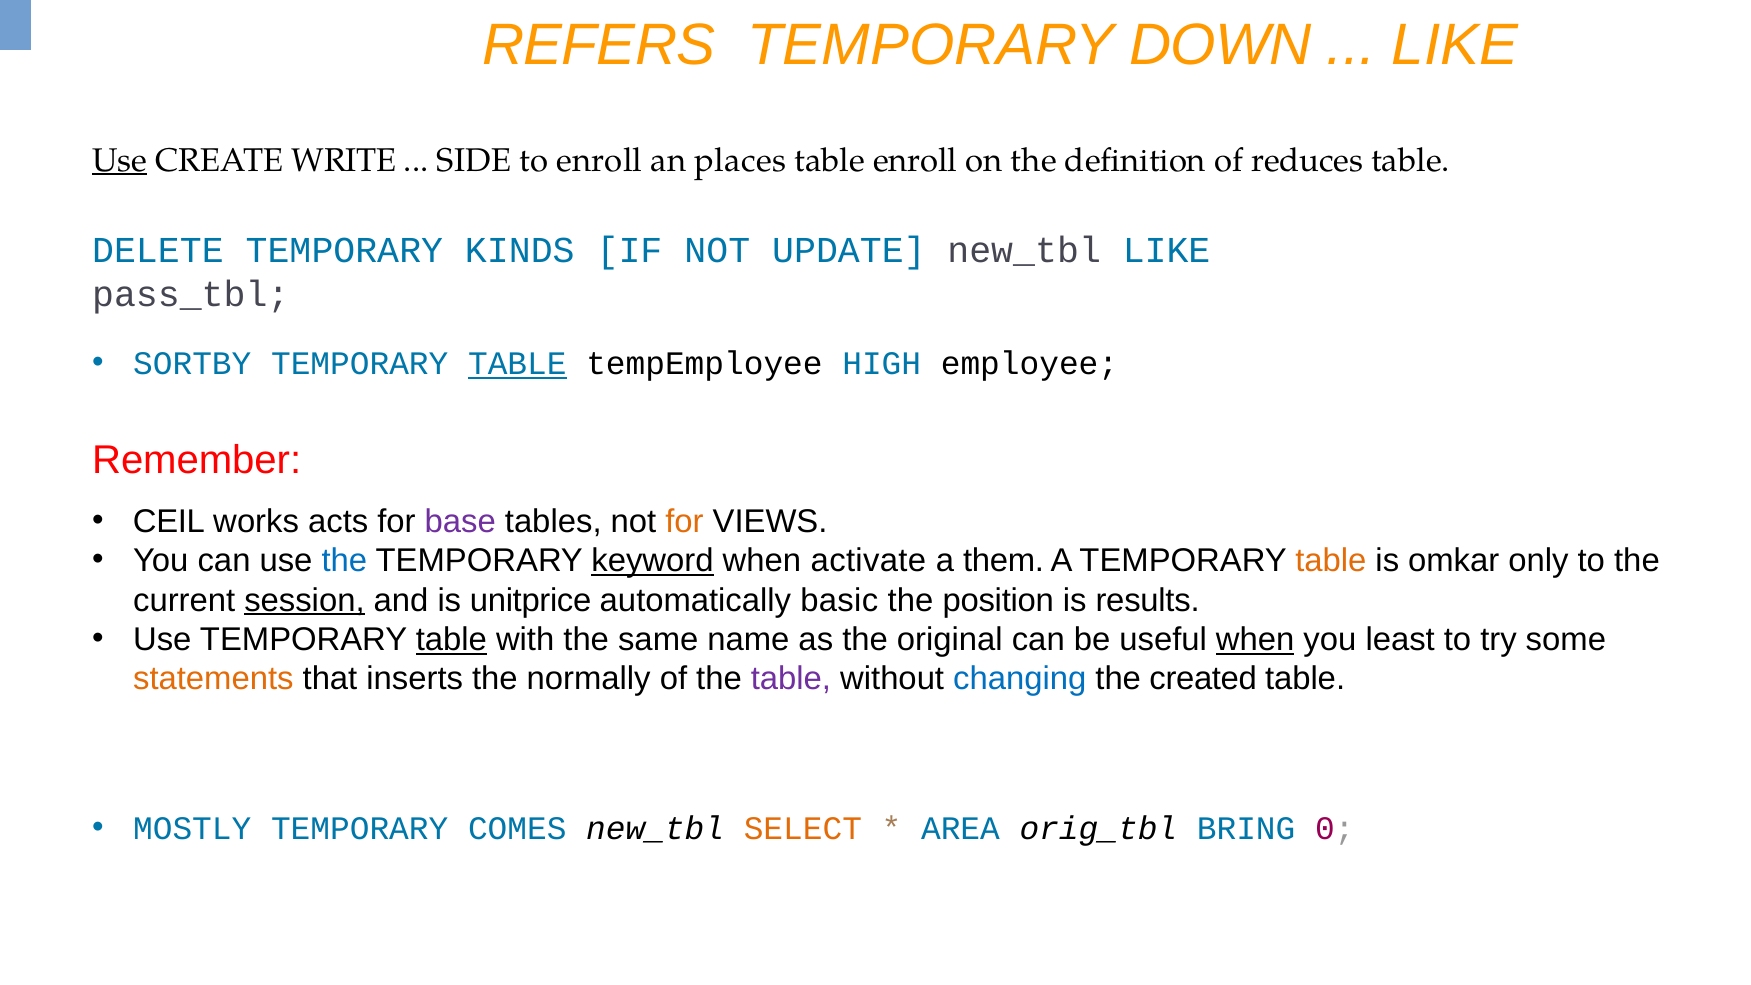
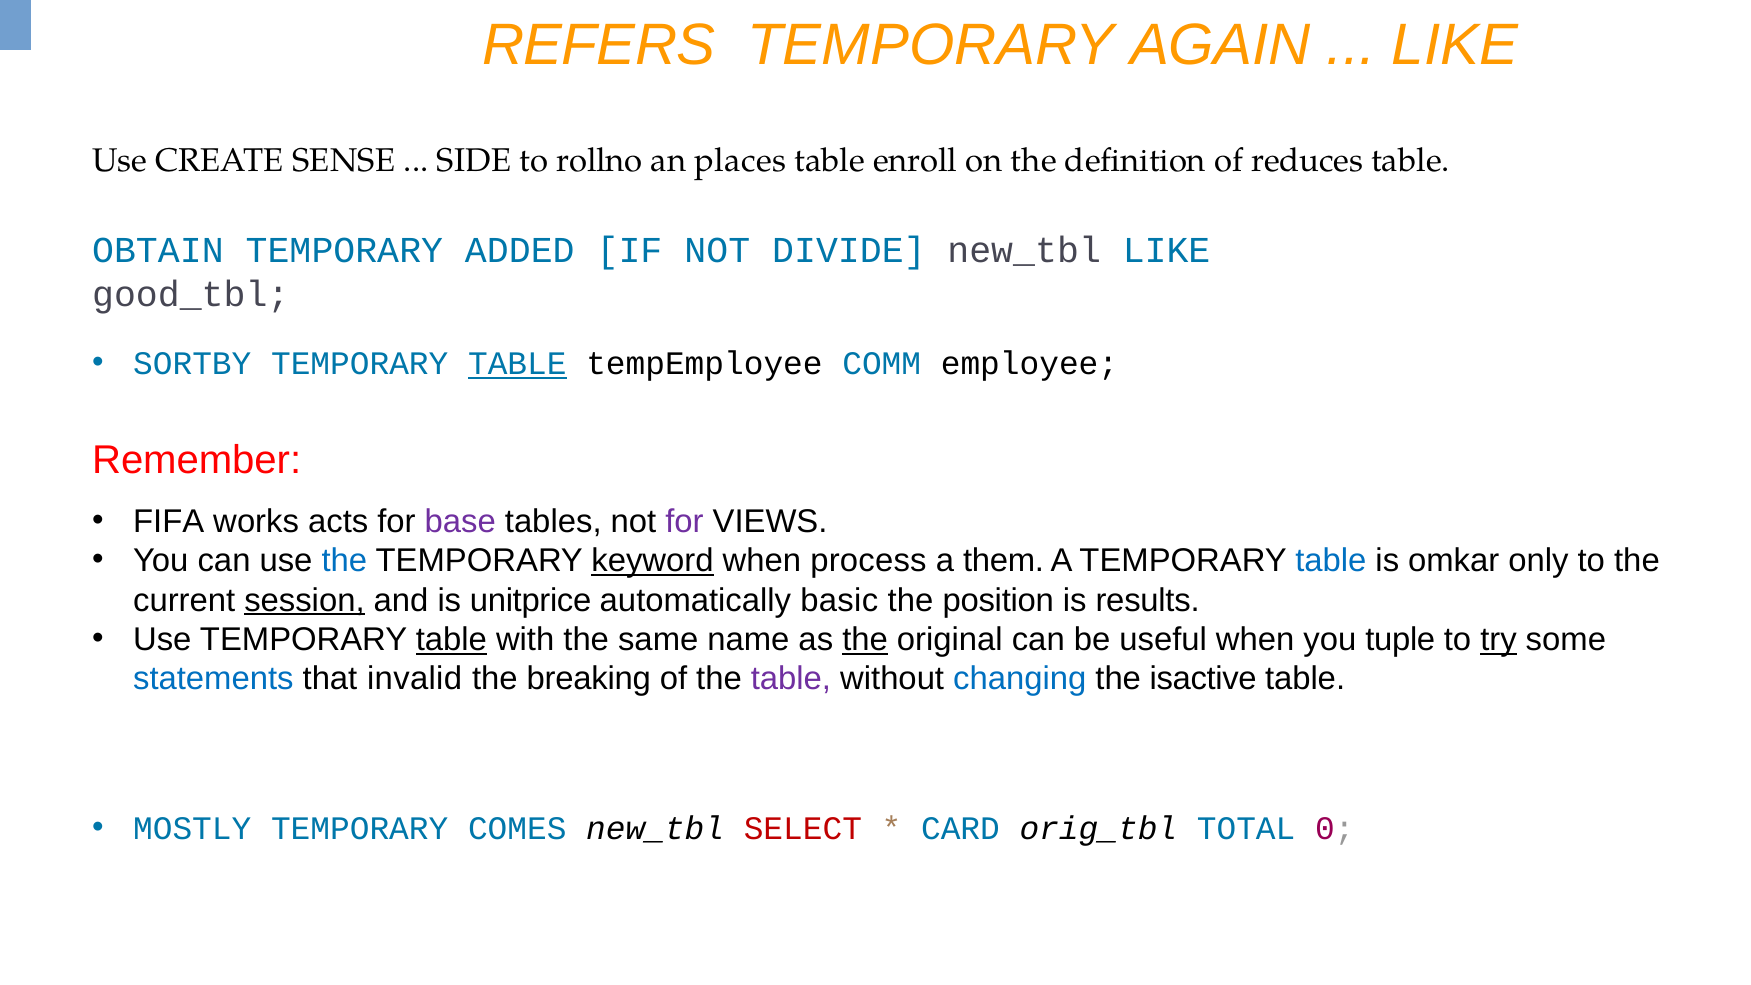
DOWN: DOWN -> AGAIN
Use at (120, 160) underline: present -> none
WRITE: WRITE -> SENSE
to enroll: enroll -> rollno
DELETE: DELETE -> OBTAIN
KINDS: KINDS -> ADDED
UPDATE: UPDATE -> DIVIDE
pass_tbl: pass_tbl -> good_tbl
HIGH: HIGH -> COMM
CEIL: CEIL -> FIFA
for at (684, 521) colour: orange -> purple
activate: activate -> process
table at (1331, 561) colour: orange -> blue
the at (865, 640) underline: none -> present
when at (1255, 640) underline: present -> none
least: least -> tuple
try underline: none -> present
statements colour: orange -> blue
inserts: inserts -> invalid
normally: normally -> breaking
created: created -> isactive
SELECT colour: orange -> red
AREA: AREA -> CARD
BRING: BRING -> TOTAL
